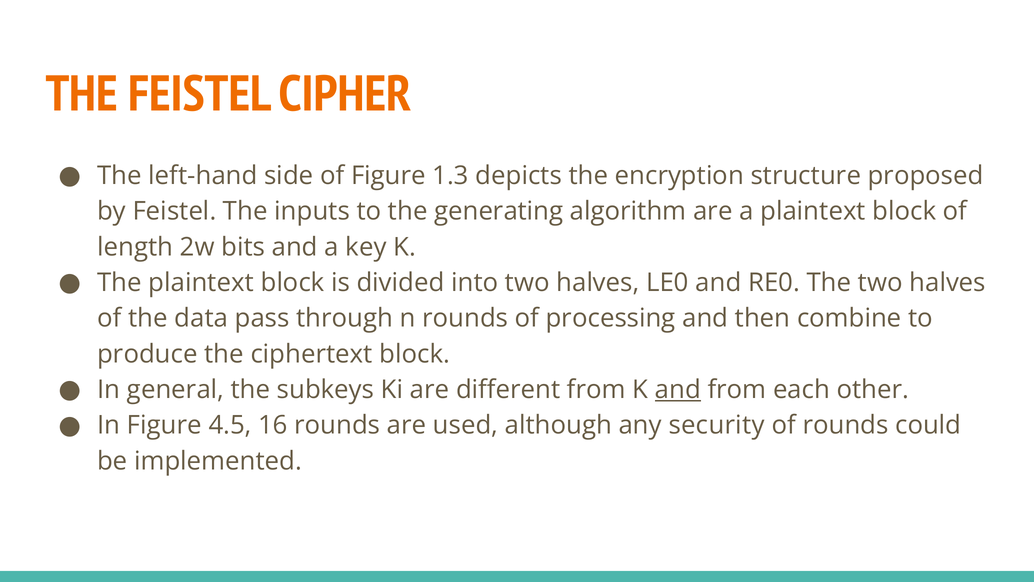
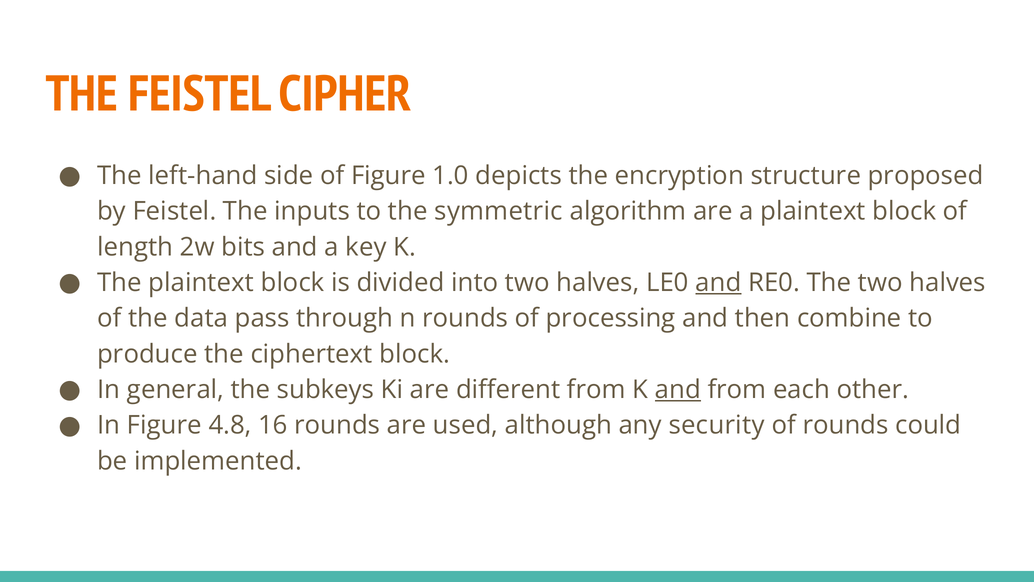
1.3: 1.3 -> 1.0
generating: generating -> symmetric
and at (718, 282) underline: none -> present
4.5: 4.5 -> 4.8
